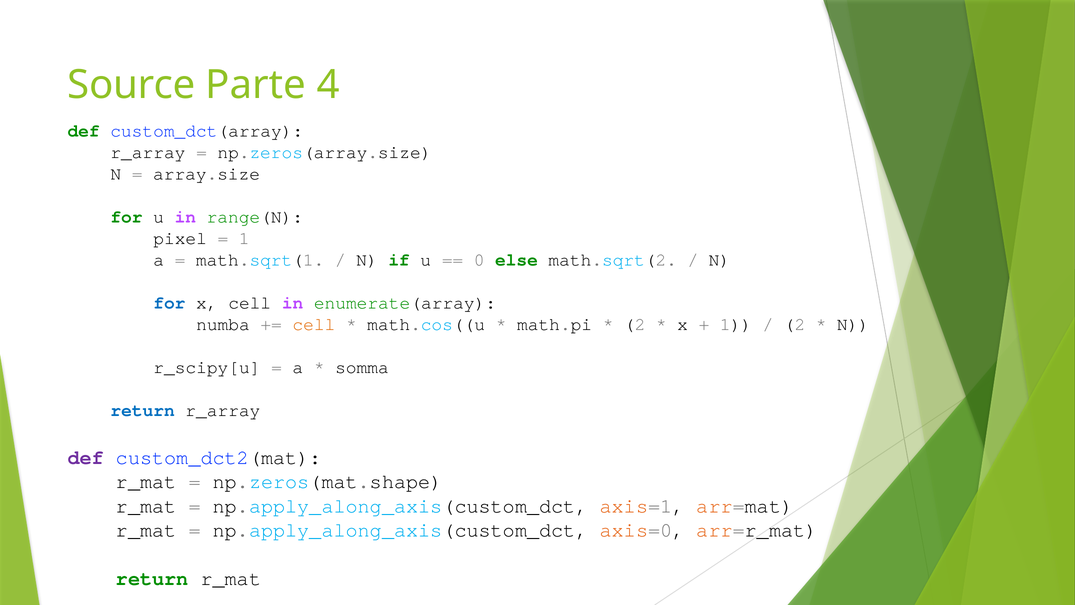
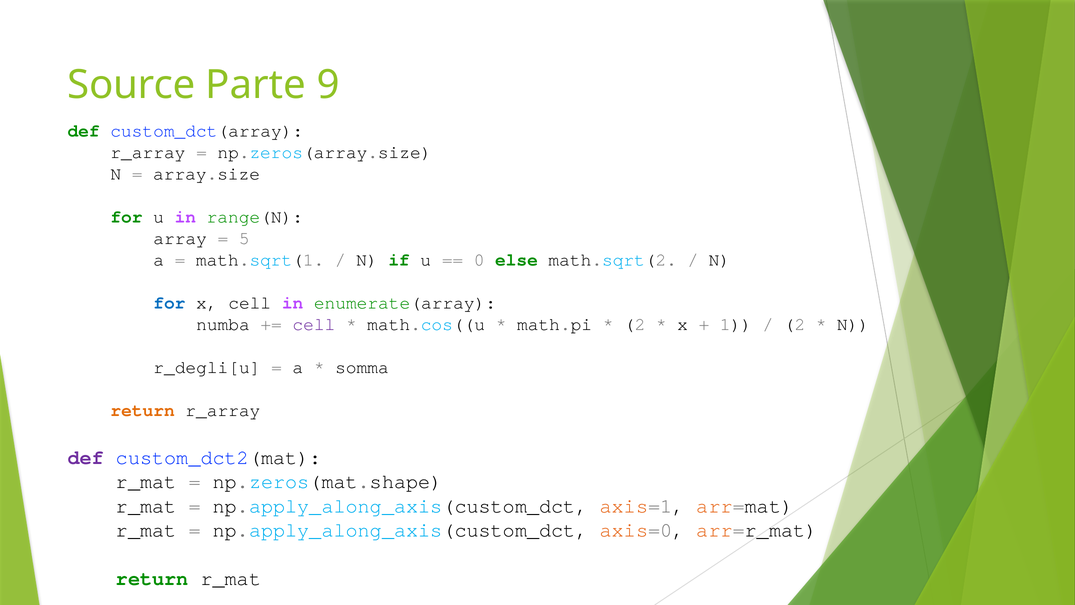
4: 4 -> 9
pixel: pixel -> array
1 at (244, 238): 1 -> 5
cell at (314, 324) colour: orange -> purple
r_scipy[u: r_scipy[u -> r_degli[u
return at (143, 410) colour: blue -> orange
